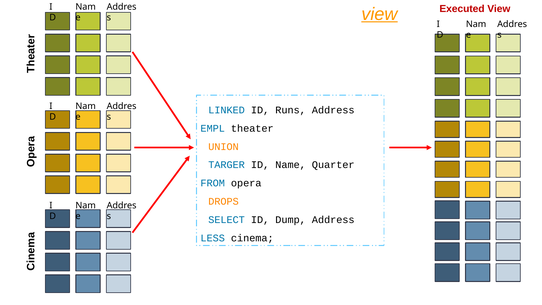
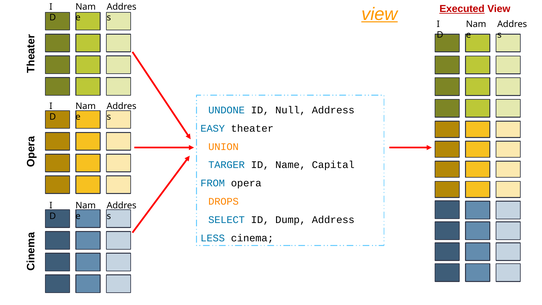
Executed underline: none -> present
LINKED: LINKED -> UNDONE
Runs: Runs -> Null
EMPL: EMPL -> EASY
Quarter: Quarter -> Capital
